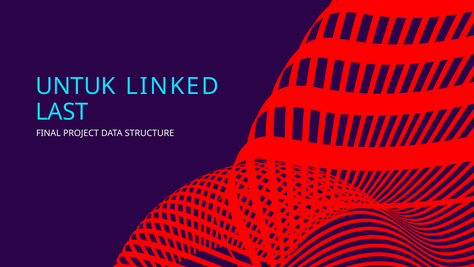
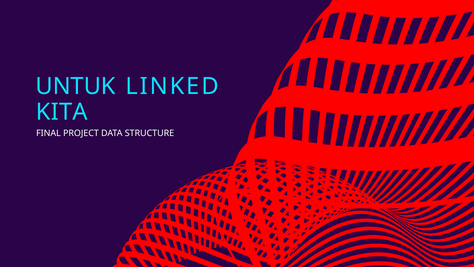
LAST: LAST -> KITA
